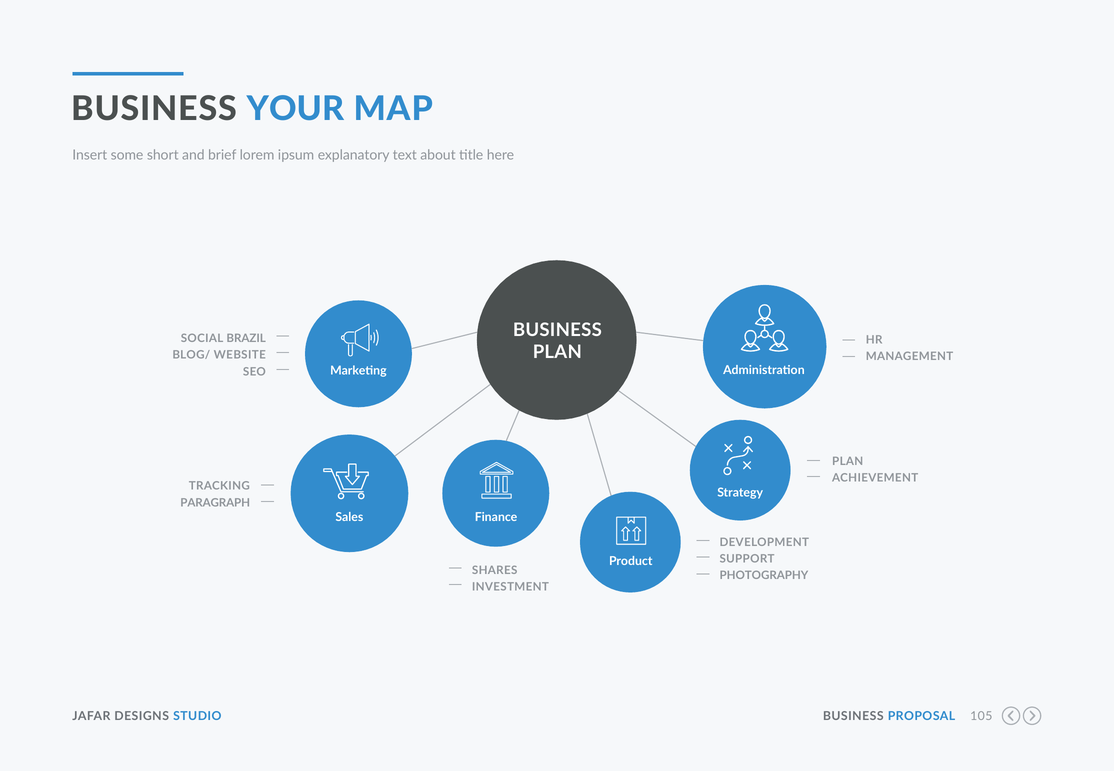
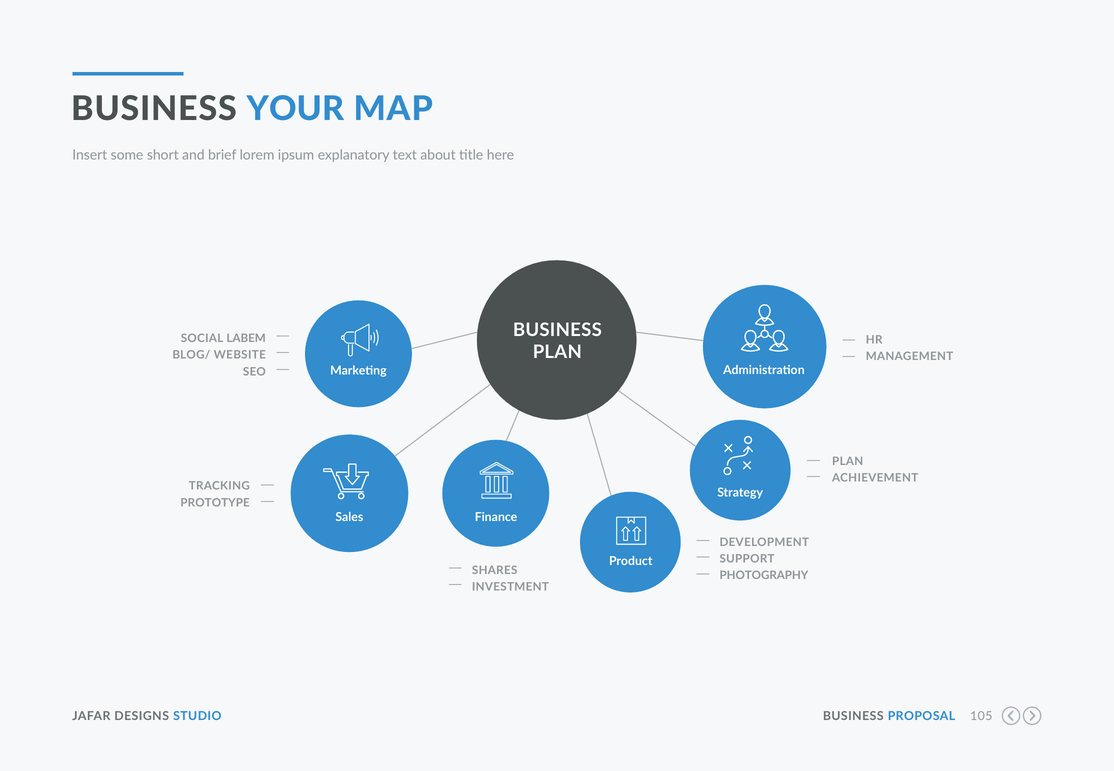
BRAZIL: BRAZIL -> LABEM
PARAGRAPH: PARAGRAPH -> PROTOTYPE
